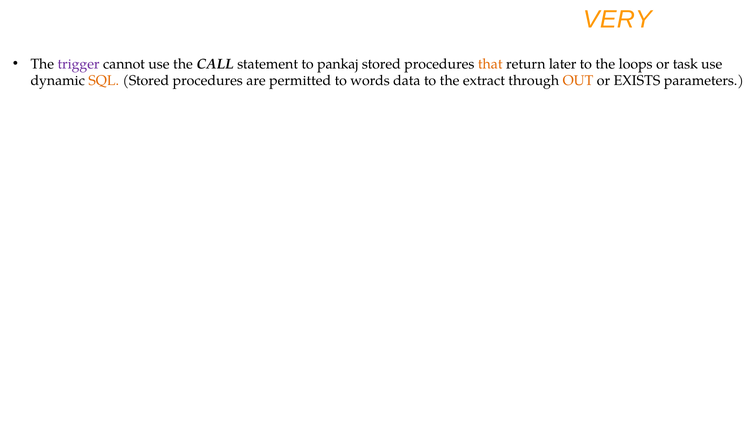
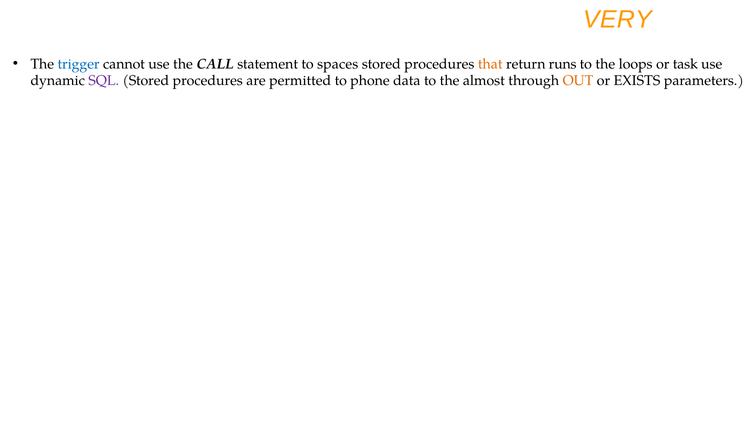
trigger colour: purple -> blue
pankaj: pankaj -> spaces
later: later -> runs
SQL colour: orange -> purple
words: words -> phone
extract: extract -> almost
